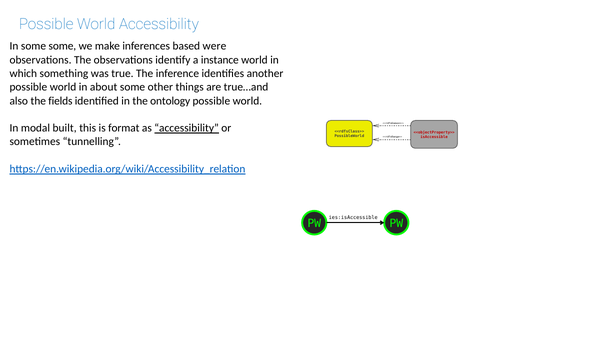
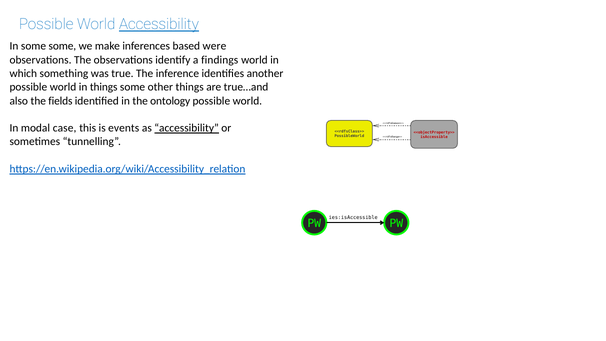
Accessibility at (159, 24) underline: none -> present
instance: instance -> findings
in about: about -> things
built: built -> case
format: format -> events
